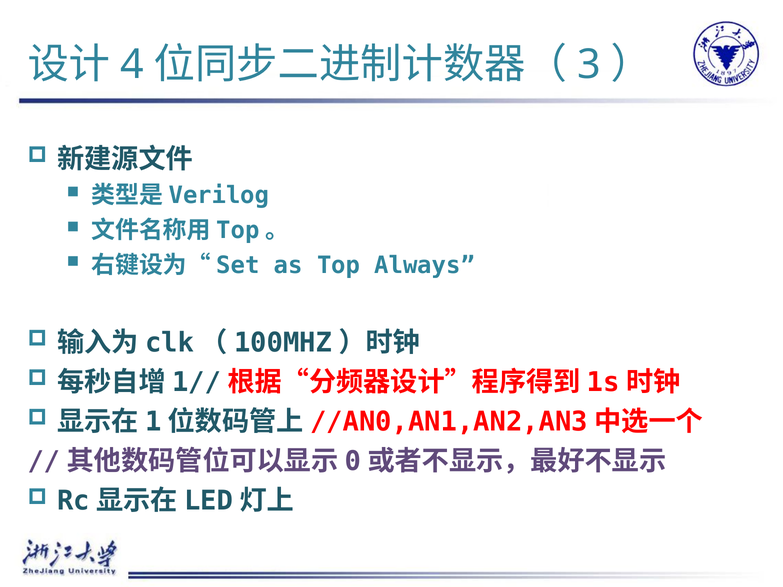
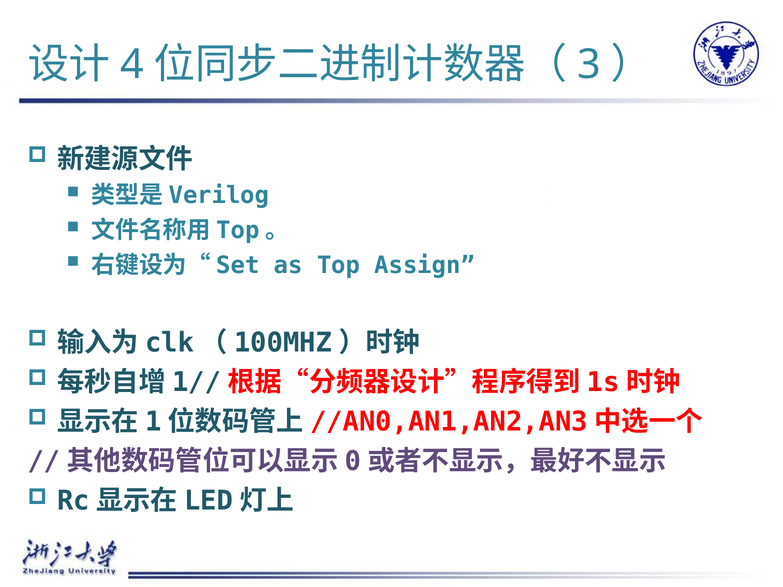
Always: Always -> Assign
